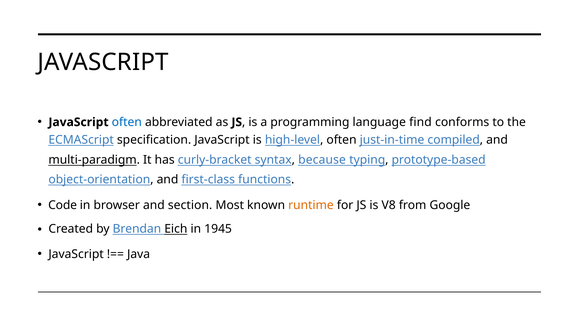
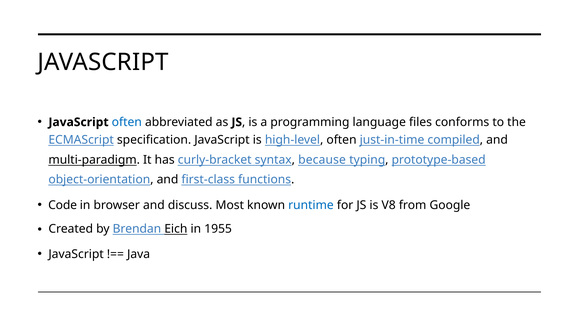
find: find -> files
section: section -> discuss
runtime colour: orange -> blue
1945: 1945 -> 1955
